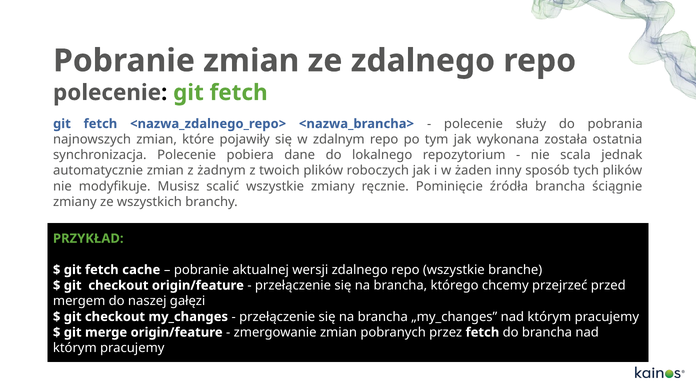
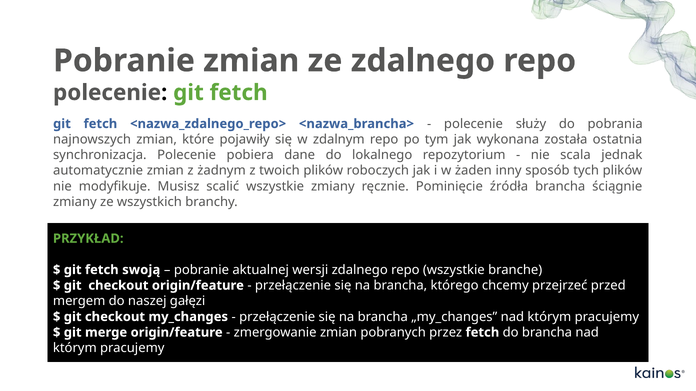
cache: cache -> swoją
